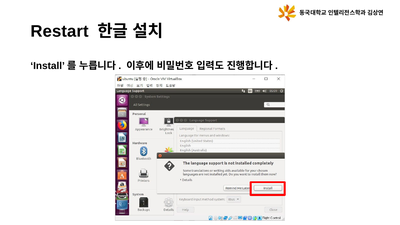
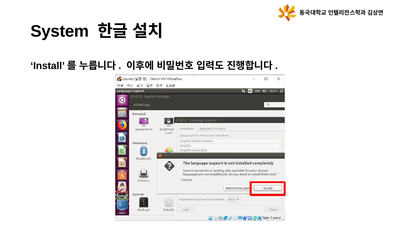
Restart: Restart -> System
